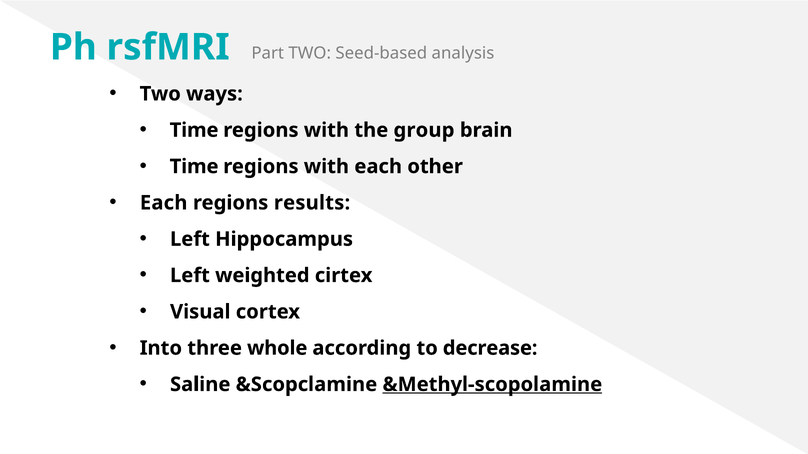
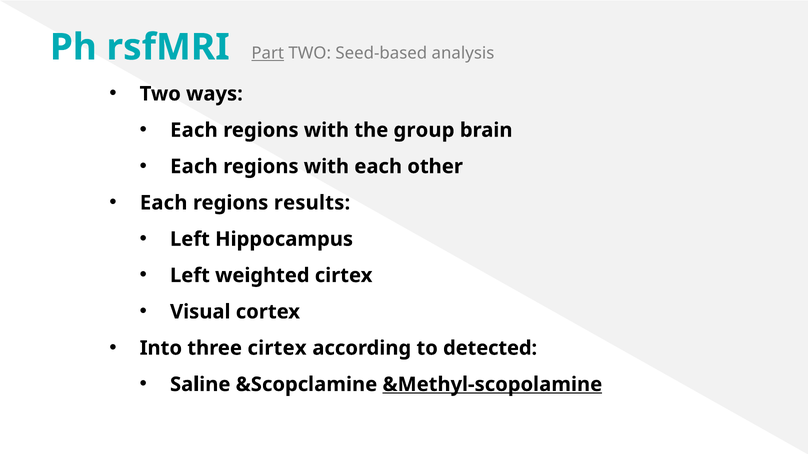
Part underline: none -> present
Time at (194, 130): Time -> Each
Time at (194, 167): Time -> Each
three whole: whole -> cirtex
decrease: decrease -> detected
